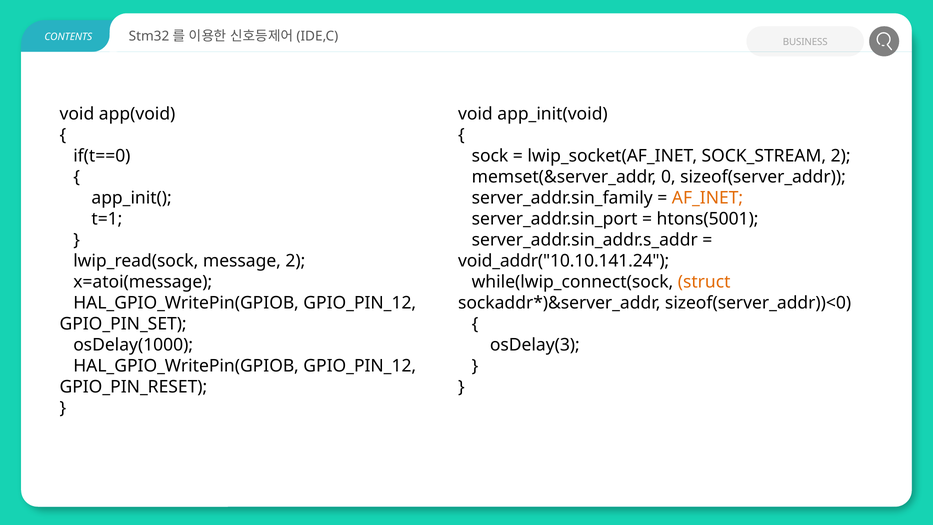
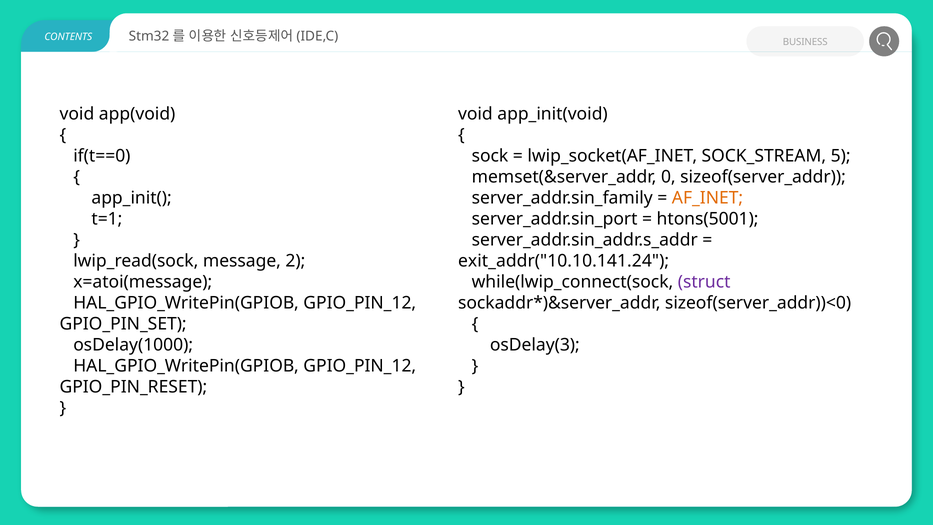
SOCK_STREAM 2: 2 -> 5
void_addr("10.10.141.24: void_addr("10.10.141.24 -> exit_addr("10.10.141.24
struct colour: orange -> purple
